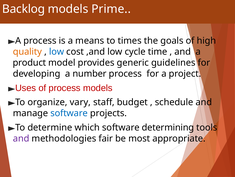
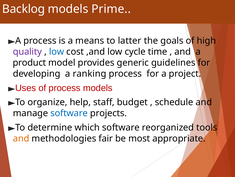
times: times -> latter
quality colour: orange -> purple
number: number -> ranking
vary: vary -> help
determining: determining -> reorganized
and at (21, 138) colour: purple -> orange
